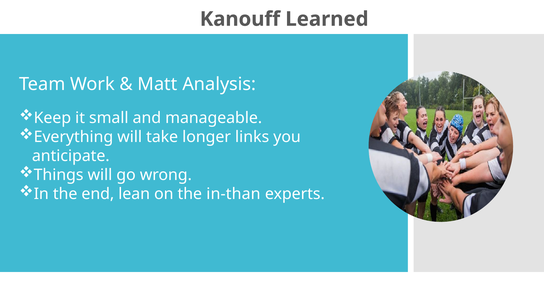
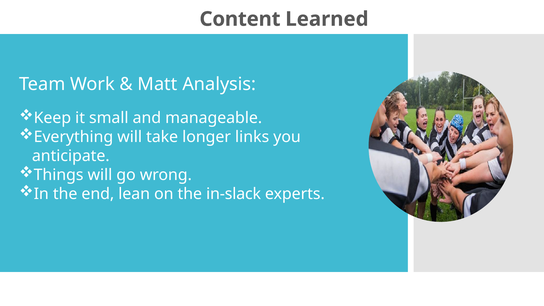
Kanouff: Kanouff -> Content
in-than: in-than -> in-slack
